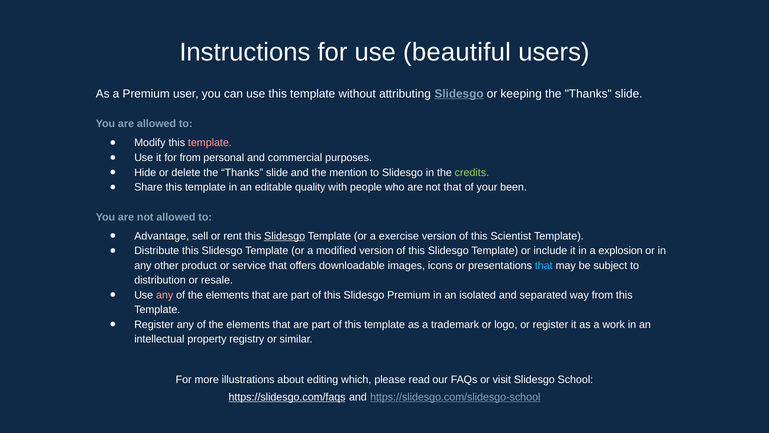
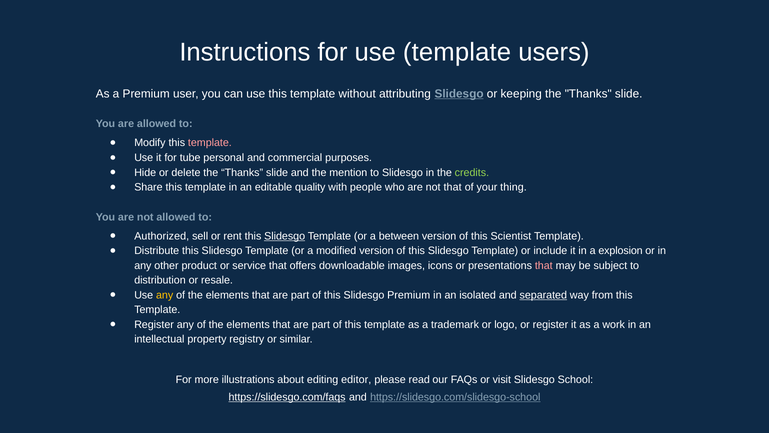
use beautiful: beautiful -> template
for from: from -> tube
been: been -> thing
Advantage: Advantage -> Authorized
exercise: exercise -> between
that at (544, 265) colour: light blue -> pink
any at (165, 295) colour: pink -> yellow
separated underline: none -> present
which: which -> editor
